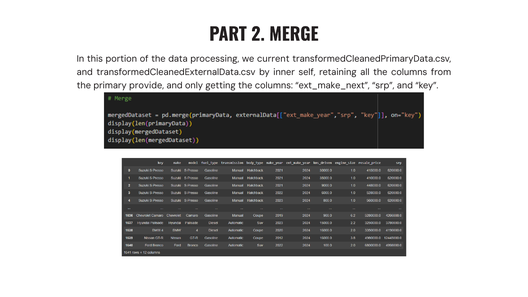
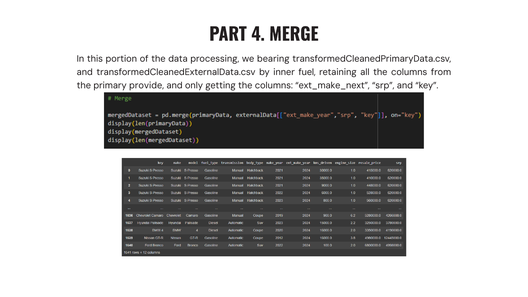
2: 2 -> 4
current: current -> bearing
self: self -> fuel
